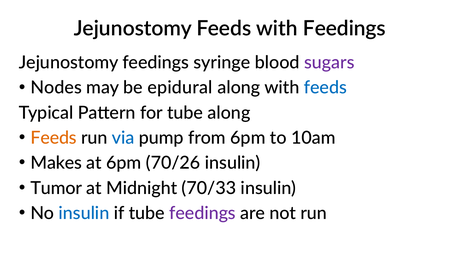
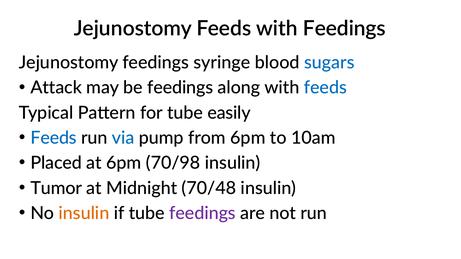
sugars colour: purple -> blue
Nodes: Nodes -> Attack
be epidural: epidural -> feedings
tube along: along -> easily
Feeds at (54, 138) colour: orange -> blue
Makes: Makes -> Placed
70/26: 70/26 -> 70/98
70/33: 70/33 -> 70/48
insulin at (84, 213) colour: blue -> orange
